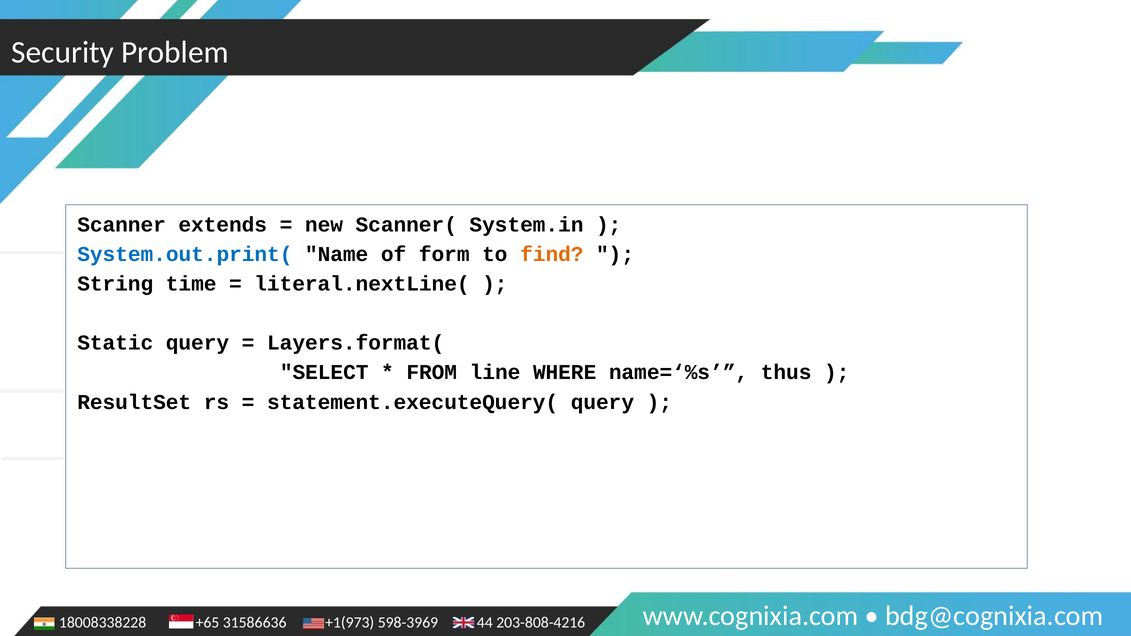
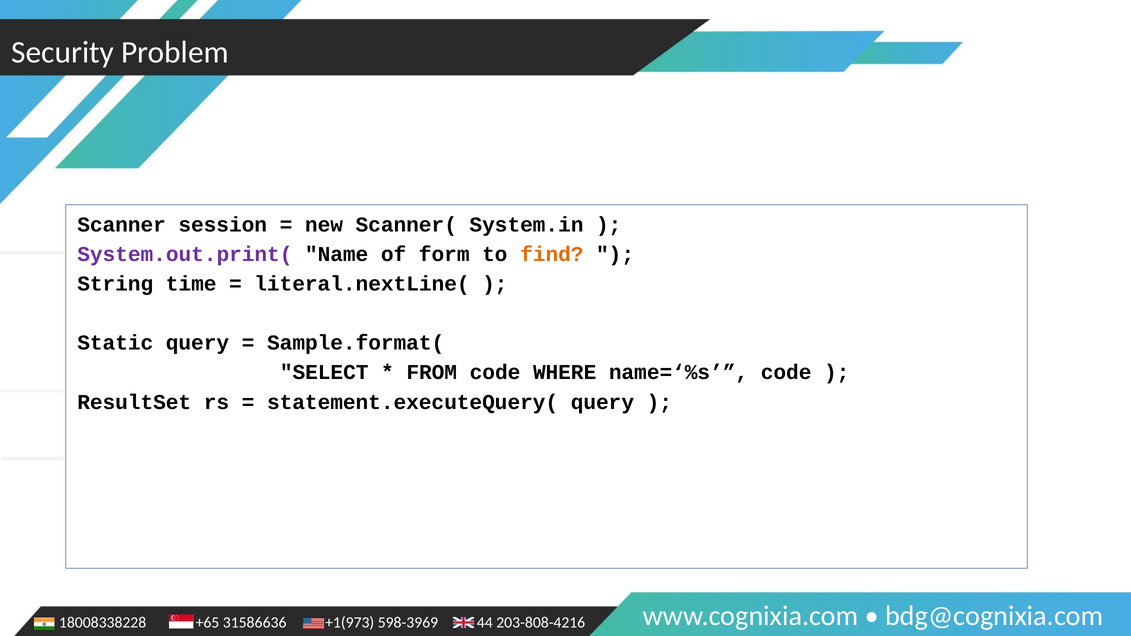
extends: extends -> session
System.out.print( colour: blue -> purple
Layers.format(: Layers.format( -> Sample.format(
FROM line: line -> code
name=‘%s thus: thus -> code
